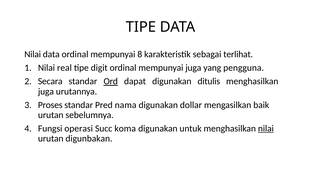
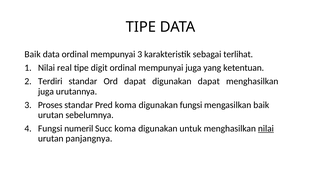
Nilai at (33, 54): Nilai -> Baik
mempunyai 8: 8 -> 3
pengguna: pengguna -> ketentuan
Secara: Secara -> Terdiri
Ord underline: present -> none
digunakan ditulis: ditulis -> dapat
Pred nama: nama -> koma
digunakan dollar: dollar -> fungsi
operasi: operasi -> numeril
digunbakan: digunbakan -> panjangnya
